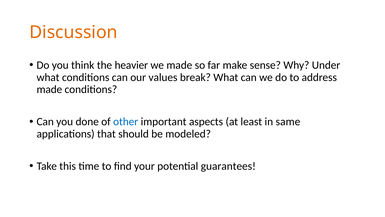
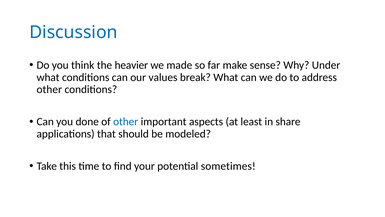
Discussion colour: orange -> blue
made at (49, 89): made -> other
same: same -> share
guarantees: guarantees -> sometimes
